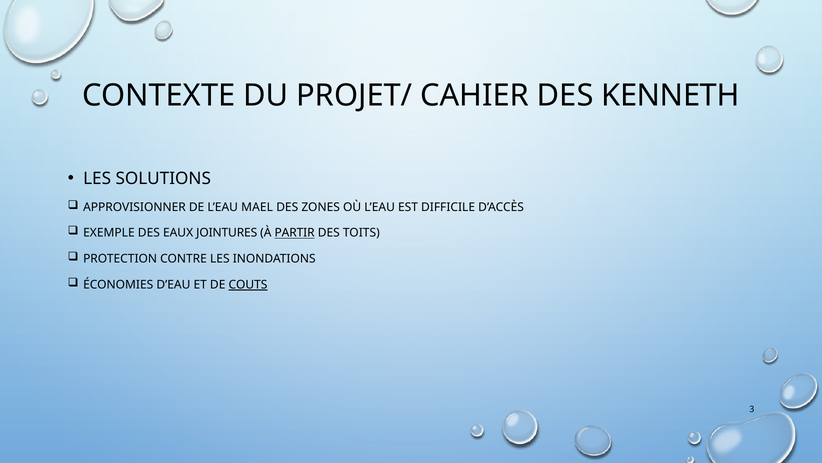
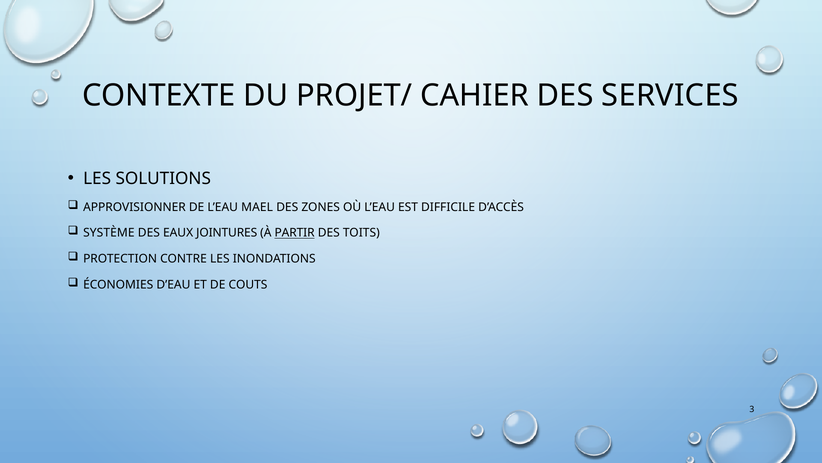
KENNETH: KENNETH -> SERVICES
EXEMPLE: EXEMPLE -> SYSTÈME
COUTS underline: present -> none
